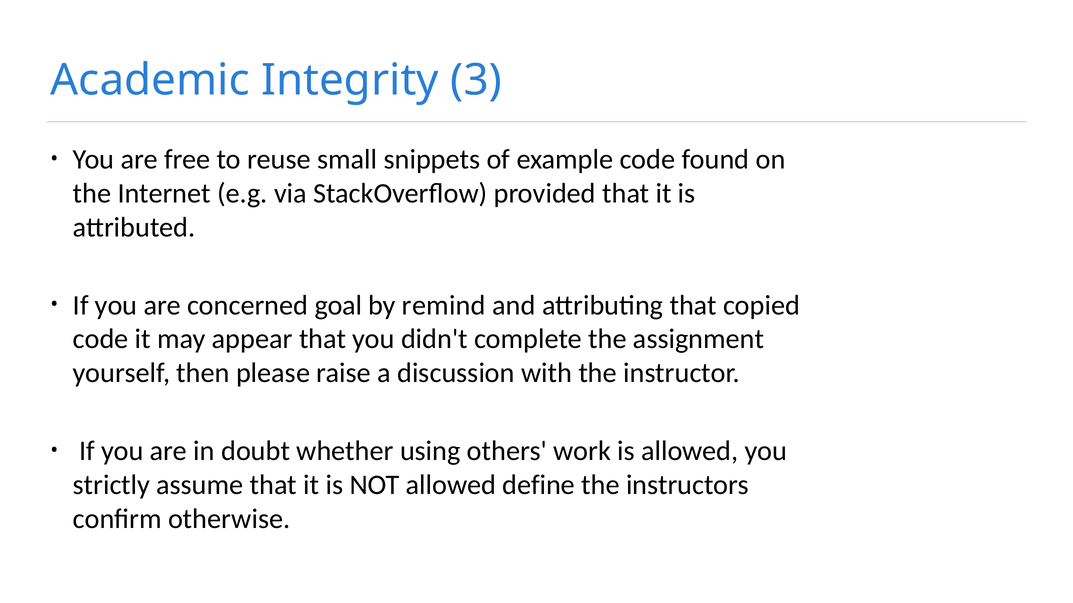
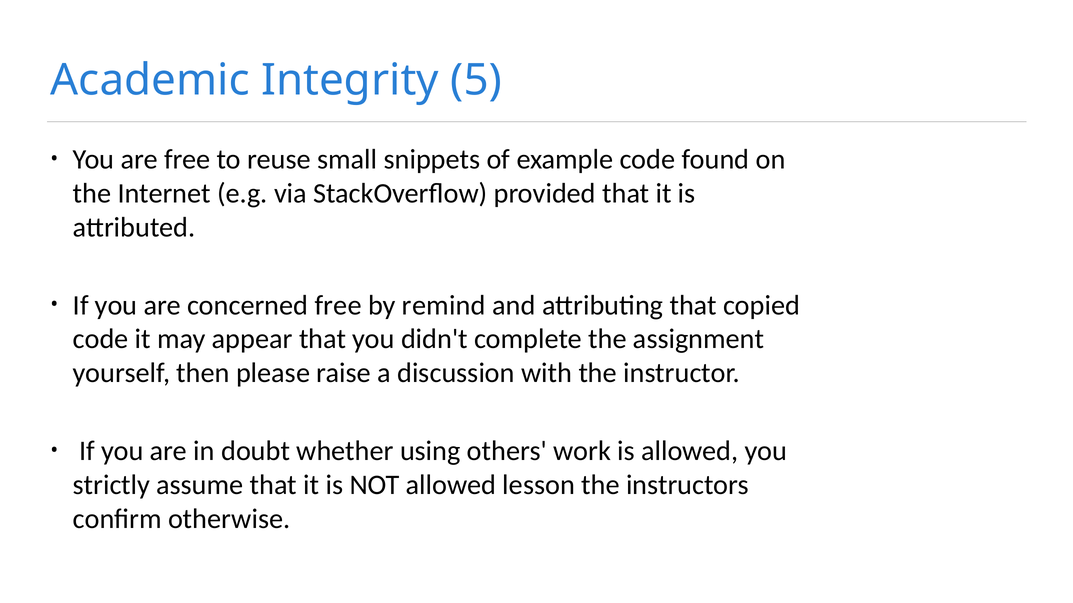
3: 3 -> 5
concerned goal: goal -> free
define: define -> lesson
